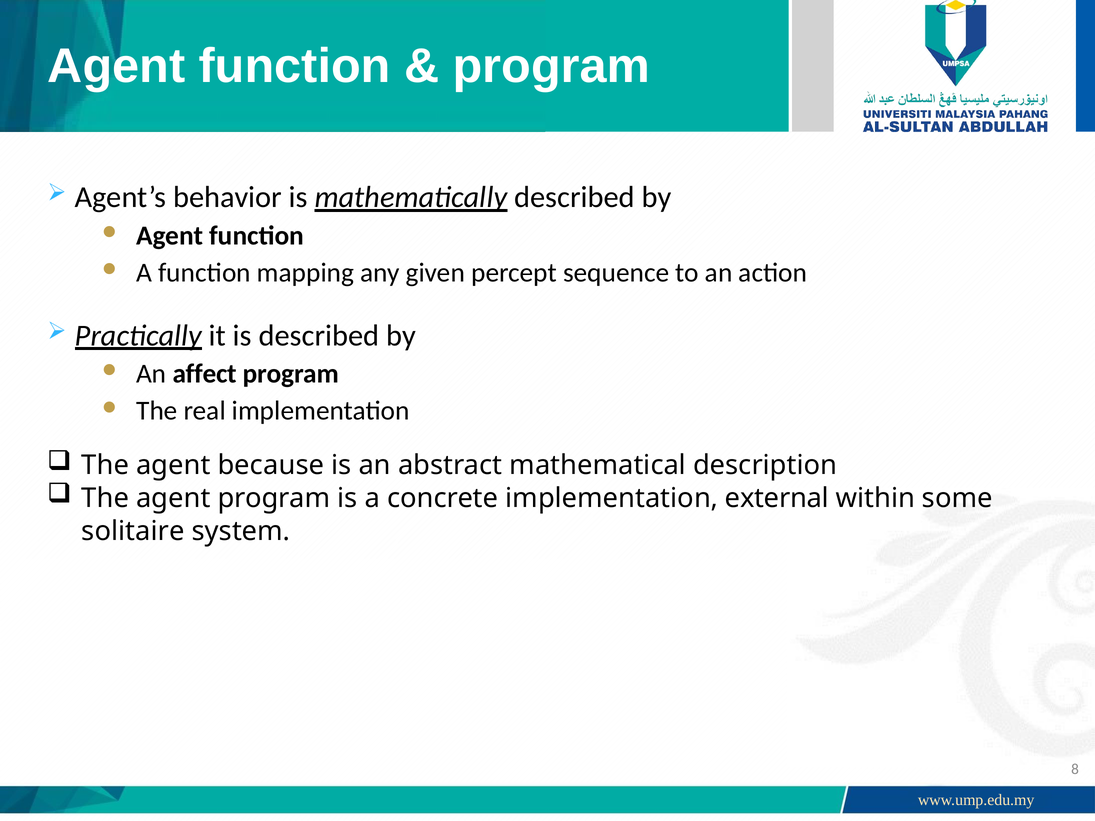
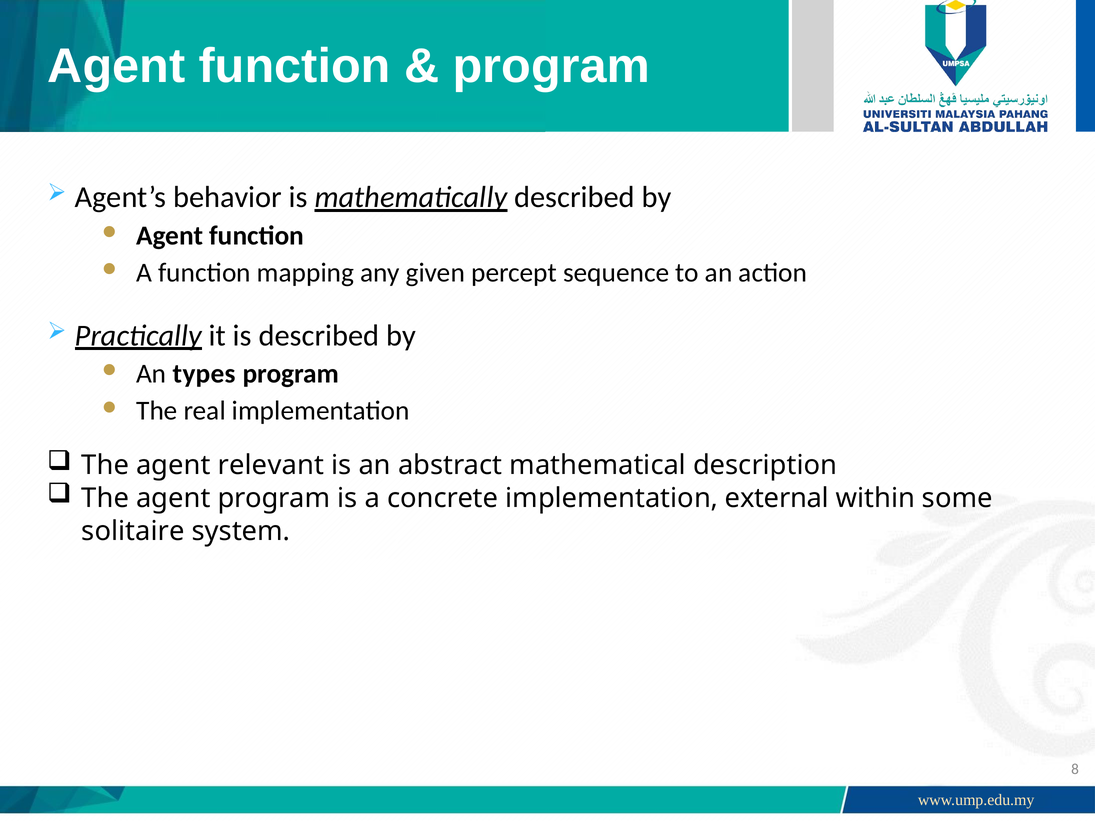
affect: affect -> types
because: because -> relevant
